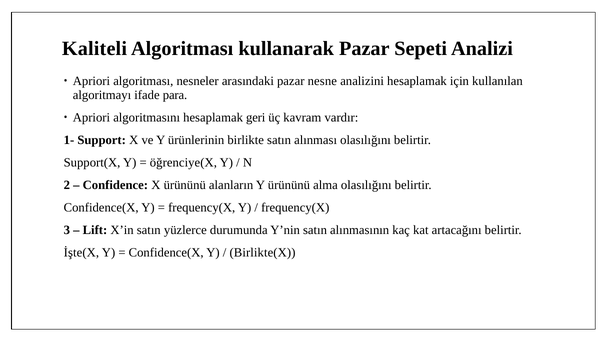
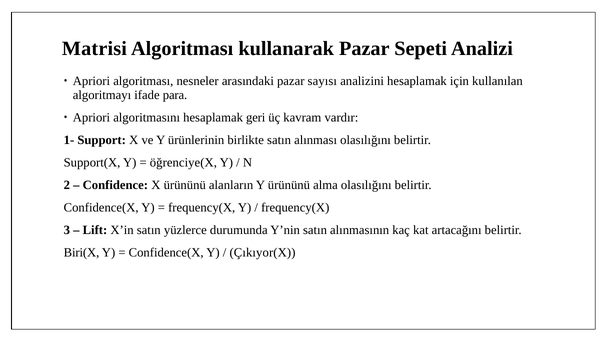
Kaliteli: Kaliteli -> Matrisi
nesne: nesne -> sayısı
İşte(X: İşte(X -> Biri(X
Birlikte(X: Birlikte(X -> Çıkıyor(X
